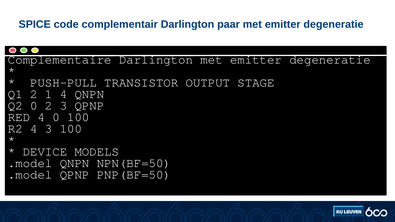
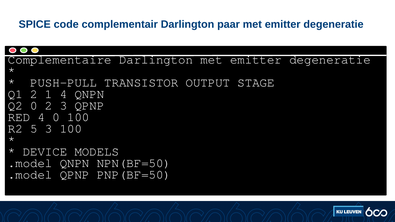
R2 4: 4 -> 5
